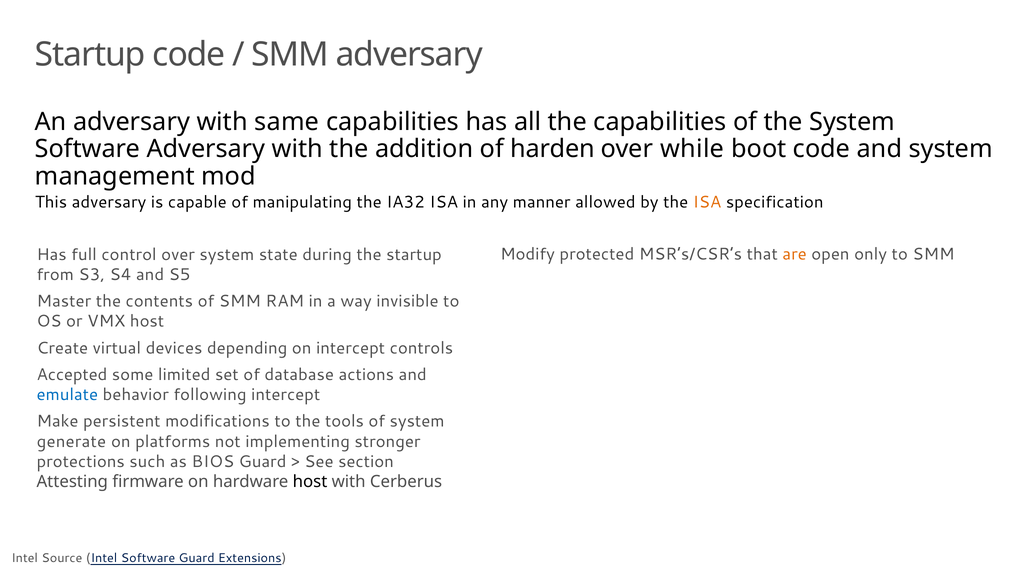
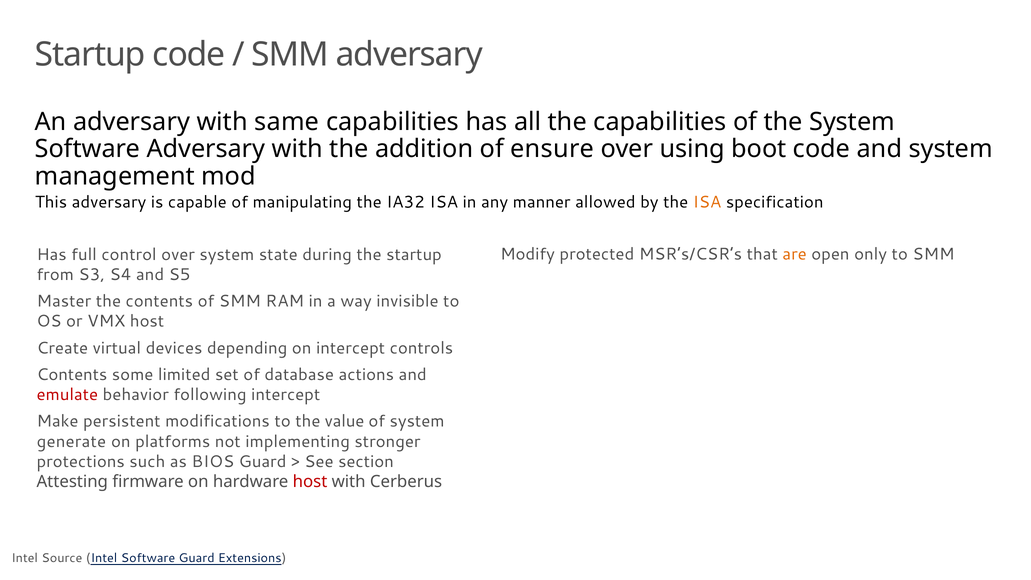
harden: harden -> ensure
while: while -> using
Accepted at (72, 374): Accepted -> Contents
emulate colour: blue -> red
tools: tools -> value
host at (310, 482) colour: black -> red
